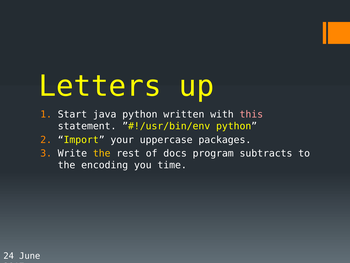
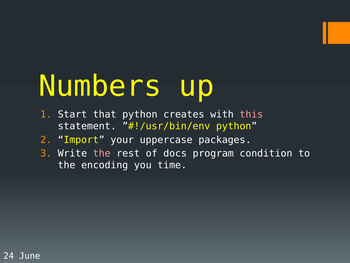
Letters: Letters -> Numbers
java: java -> that
written: written -> creates
the at (102, 153) colour: yellow -> pink
subtracts: subtracts -> condition
